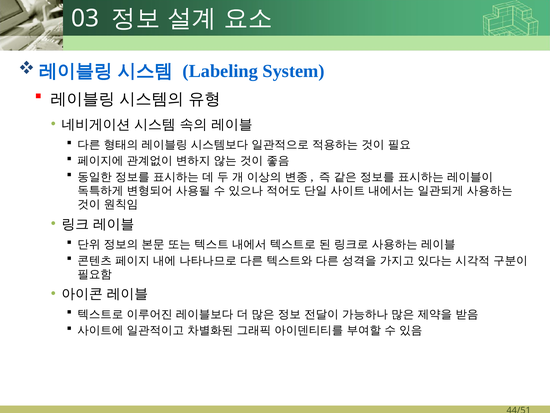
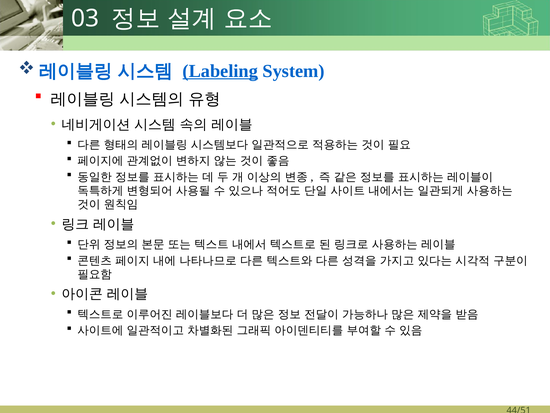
Labeling underline: none -> present
